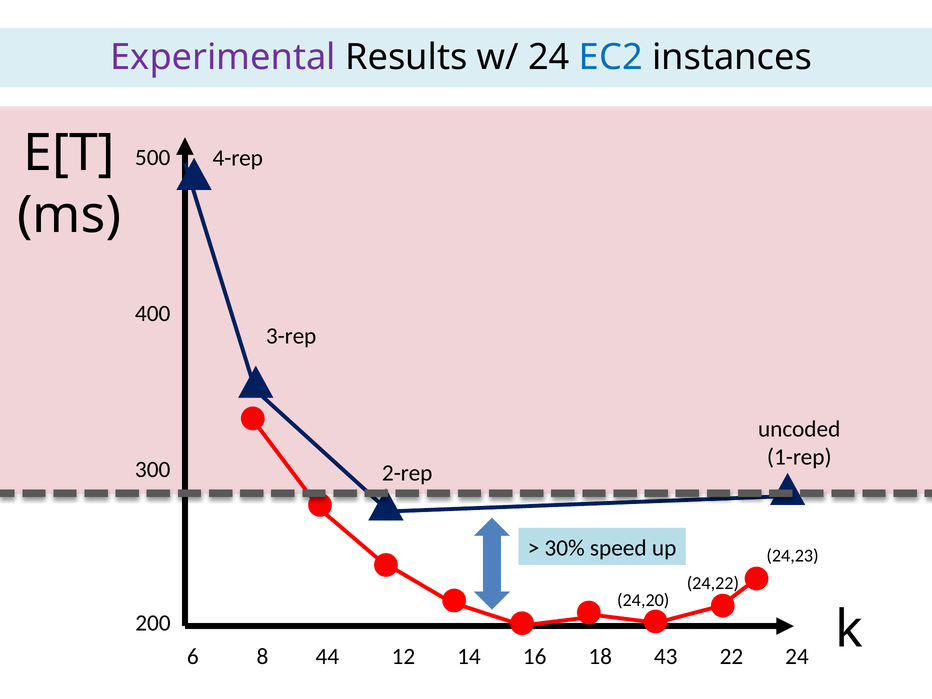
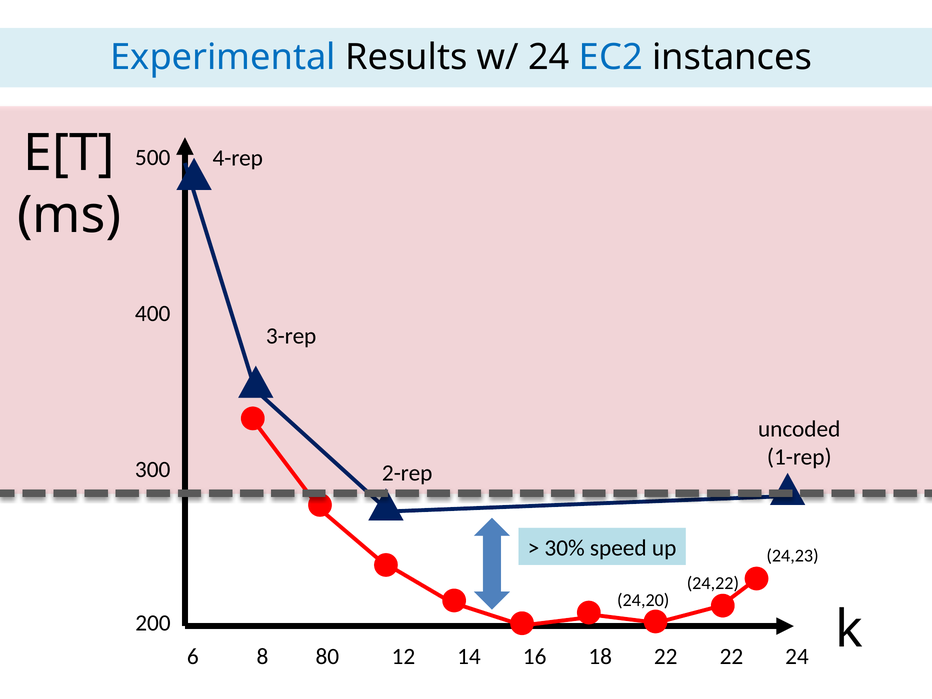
Experimental colour: purple -> blue
44: 44 -> 80
18 43: 43 -> 22
